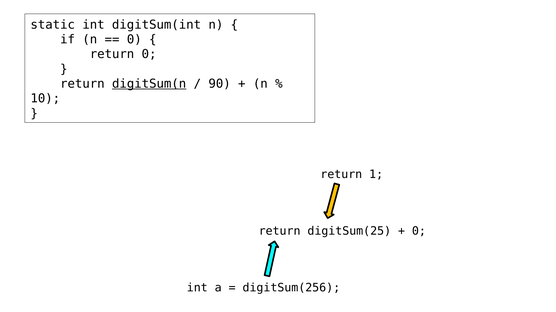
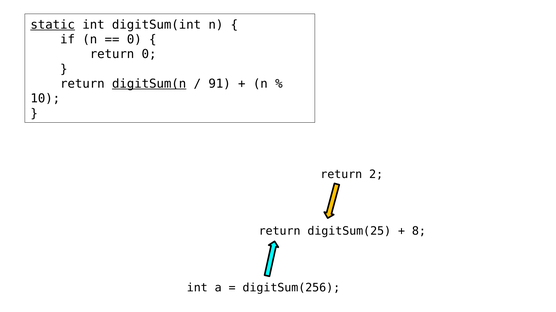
static underline: none -> present
90: 90 -> 91
1: 1 -> 2
0 at (419, 232): 0 -> 8
